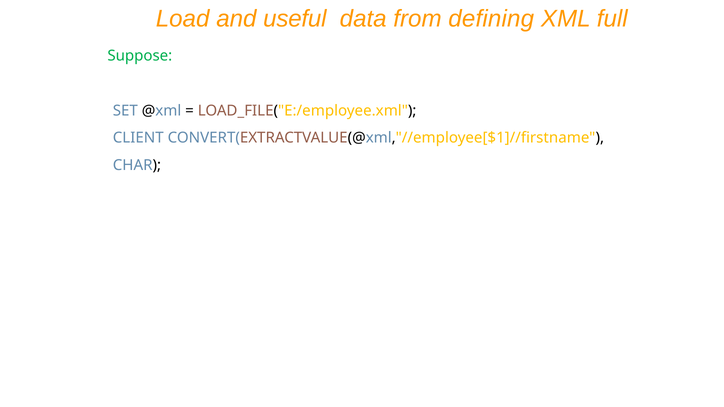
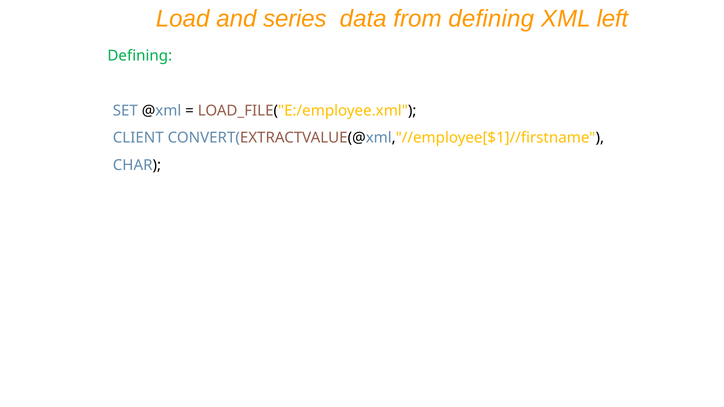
useful: useful -> series
full: full -> left
Suppose at (140, 56): Suppose -> Defining
